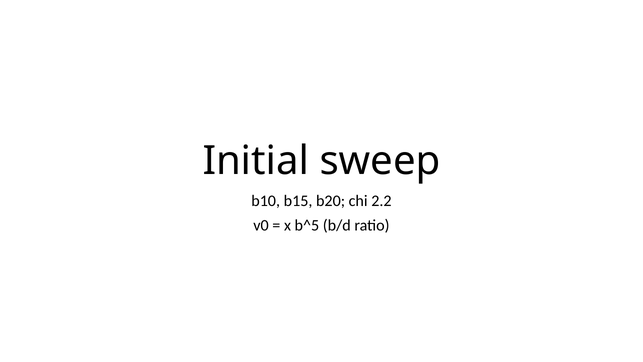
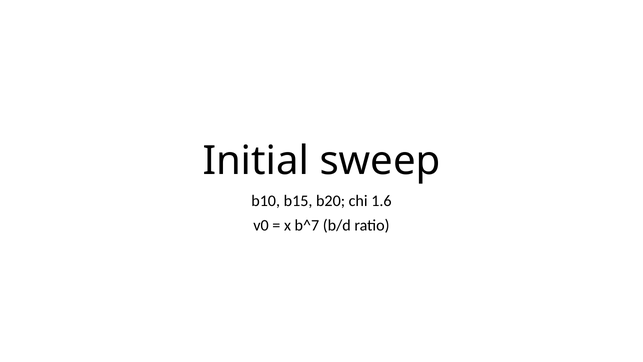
2.2: 2.2 -> 1.6
b^5: b^5 -> b^7
